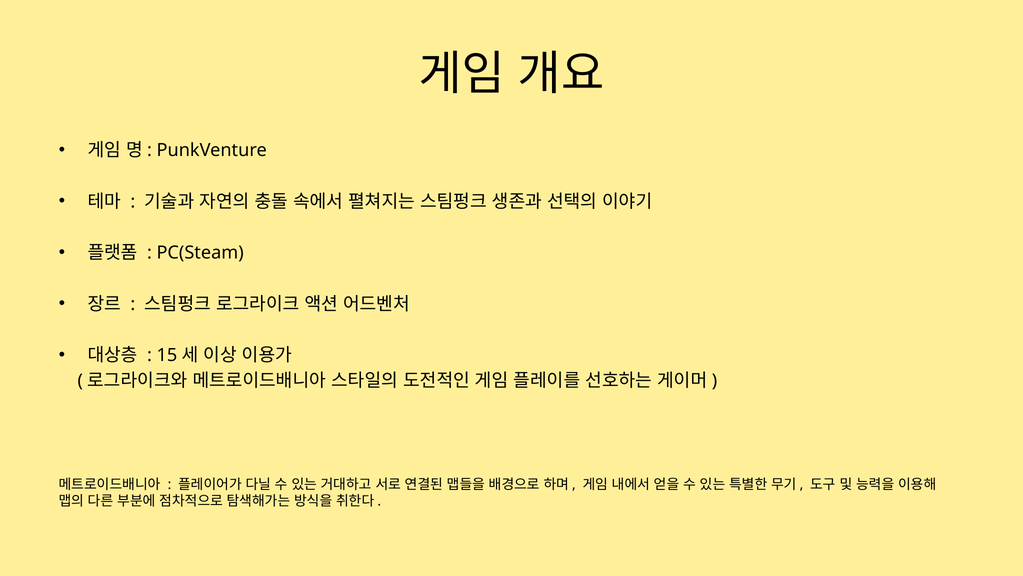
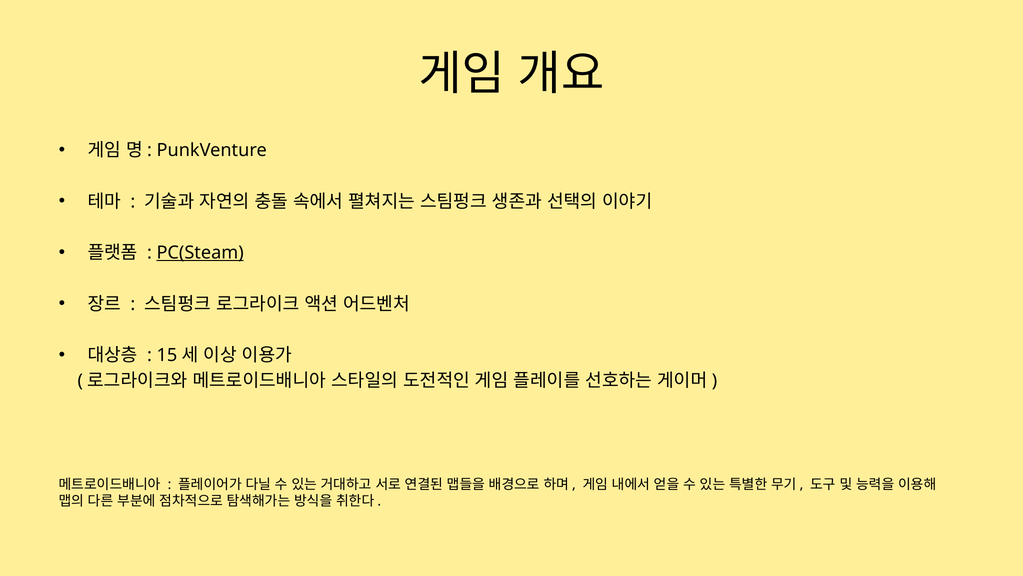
PC(Steam underline: none -> present
